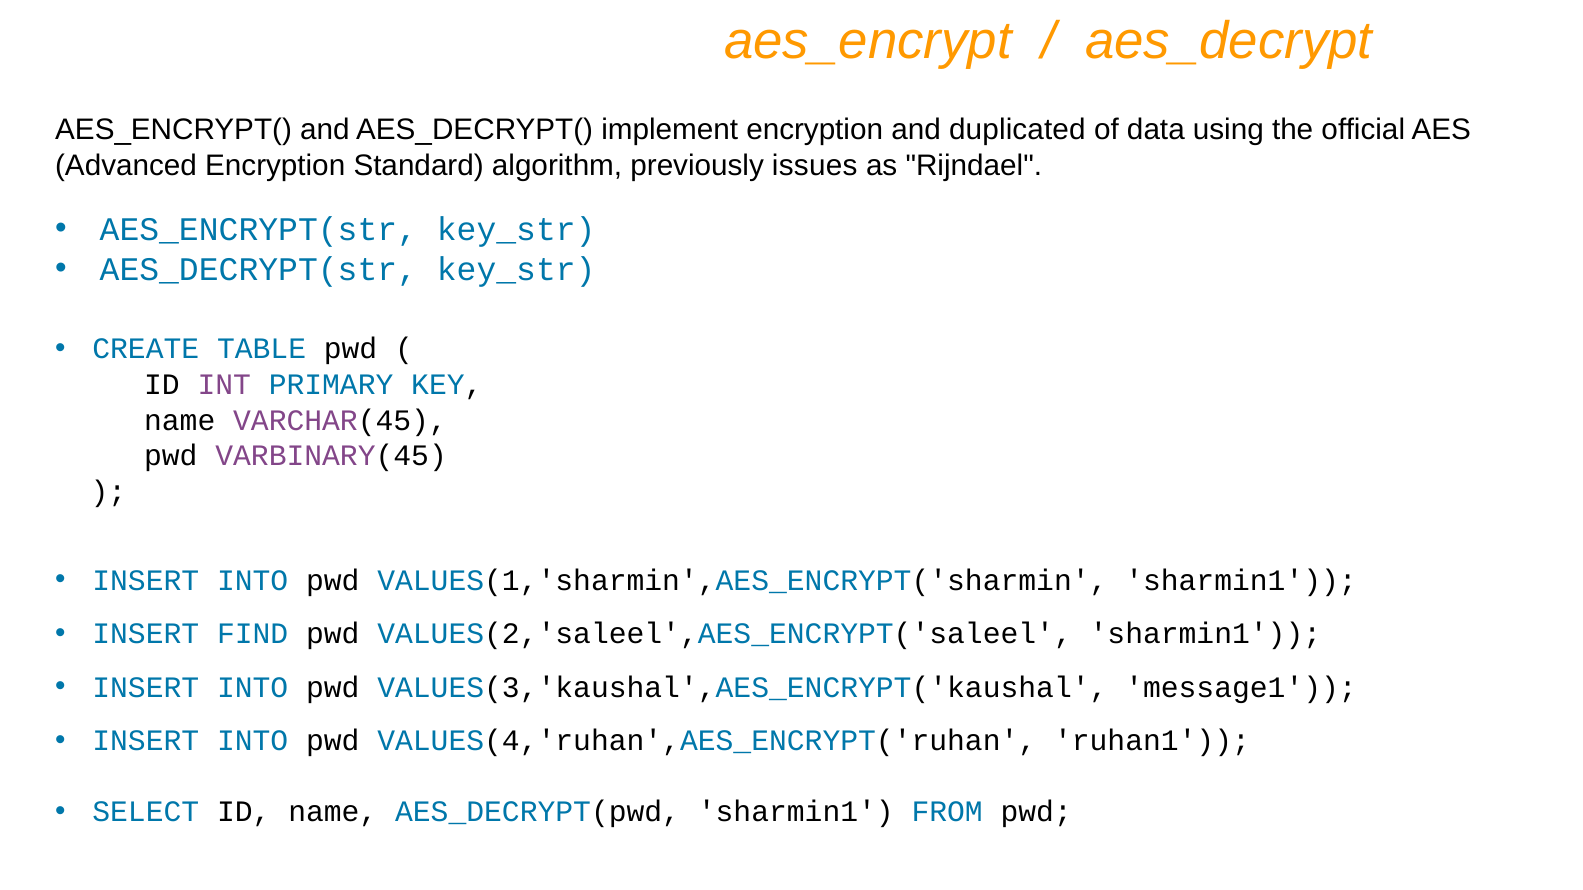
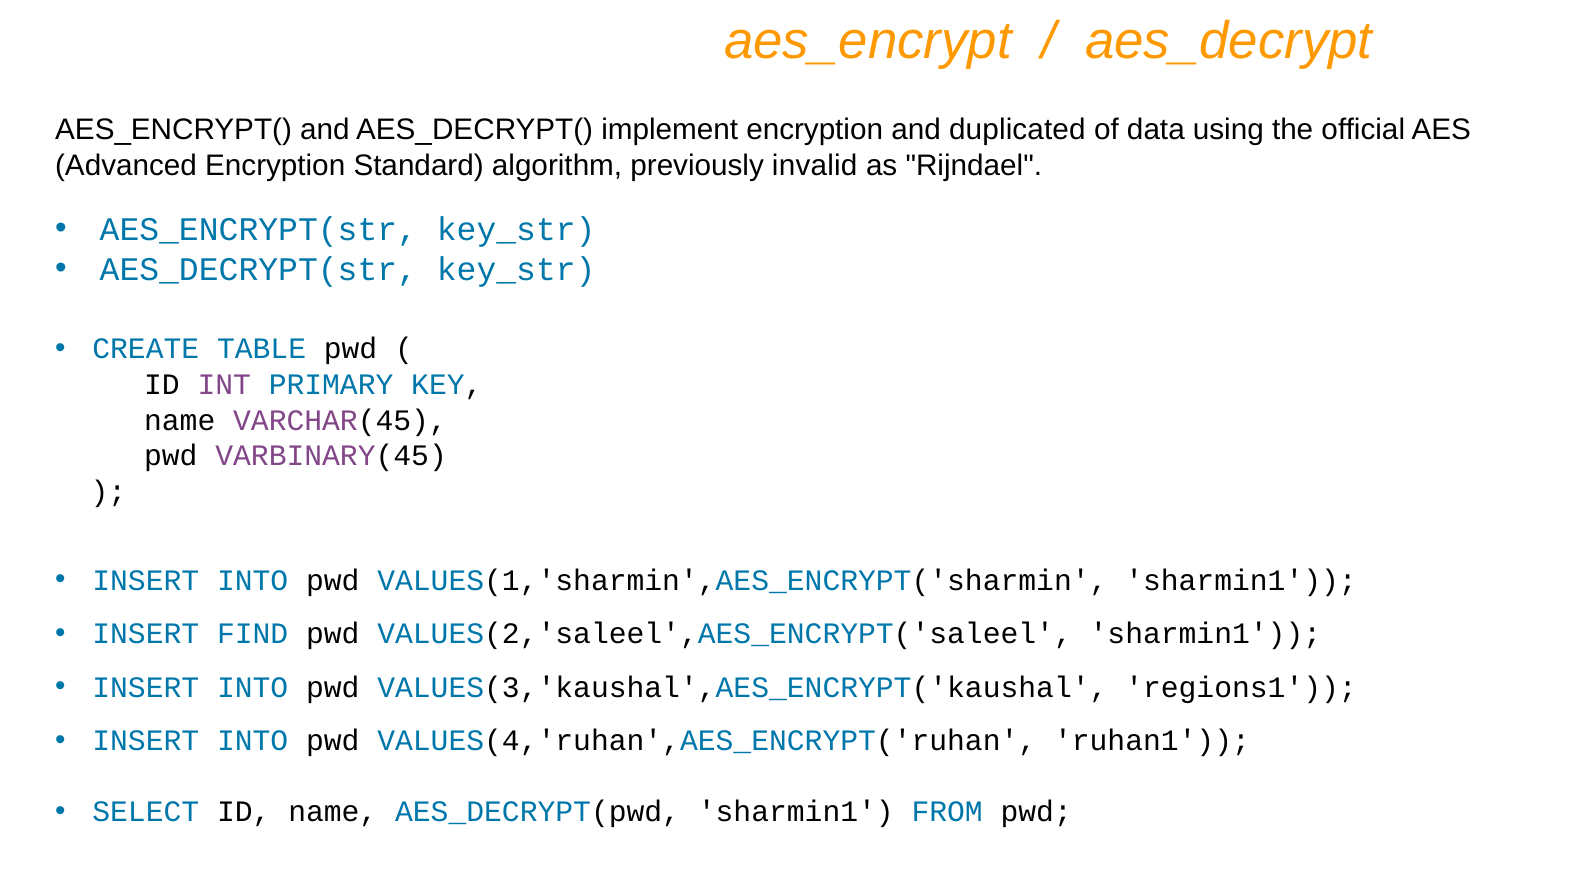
issues: issues -> invalid
message1: message1 -> regions1
